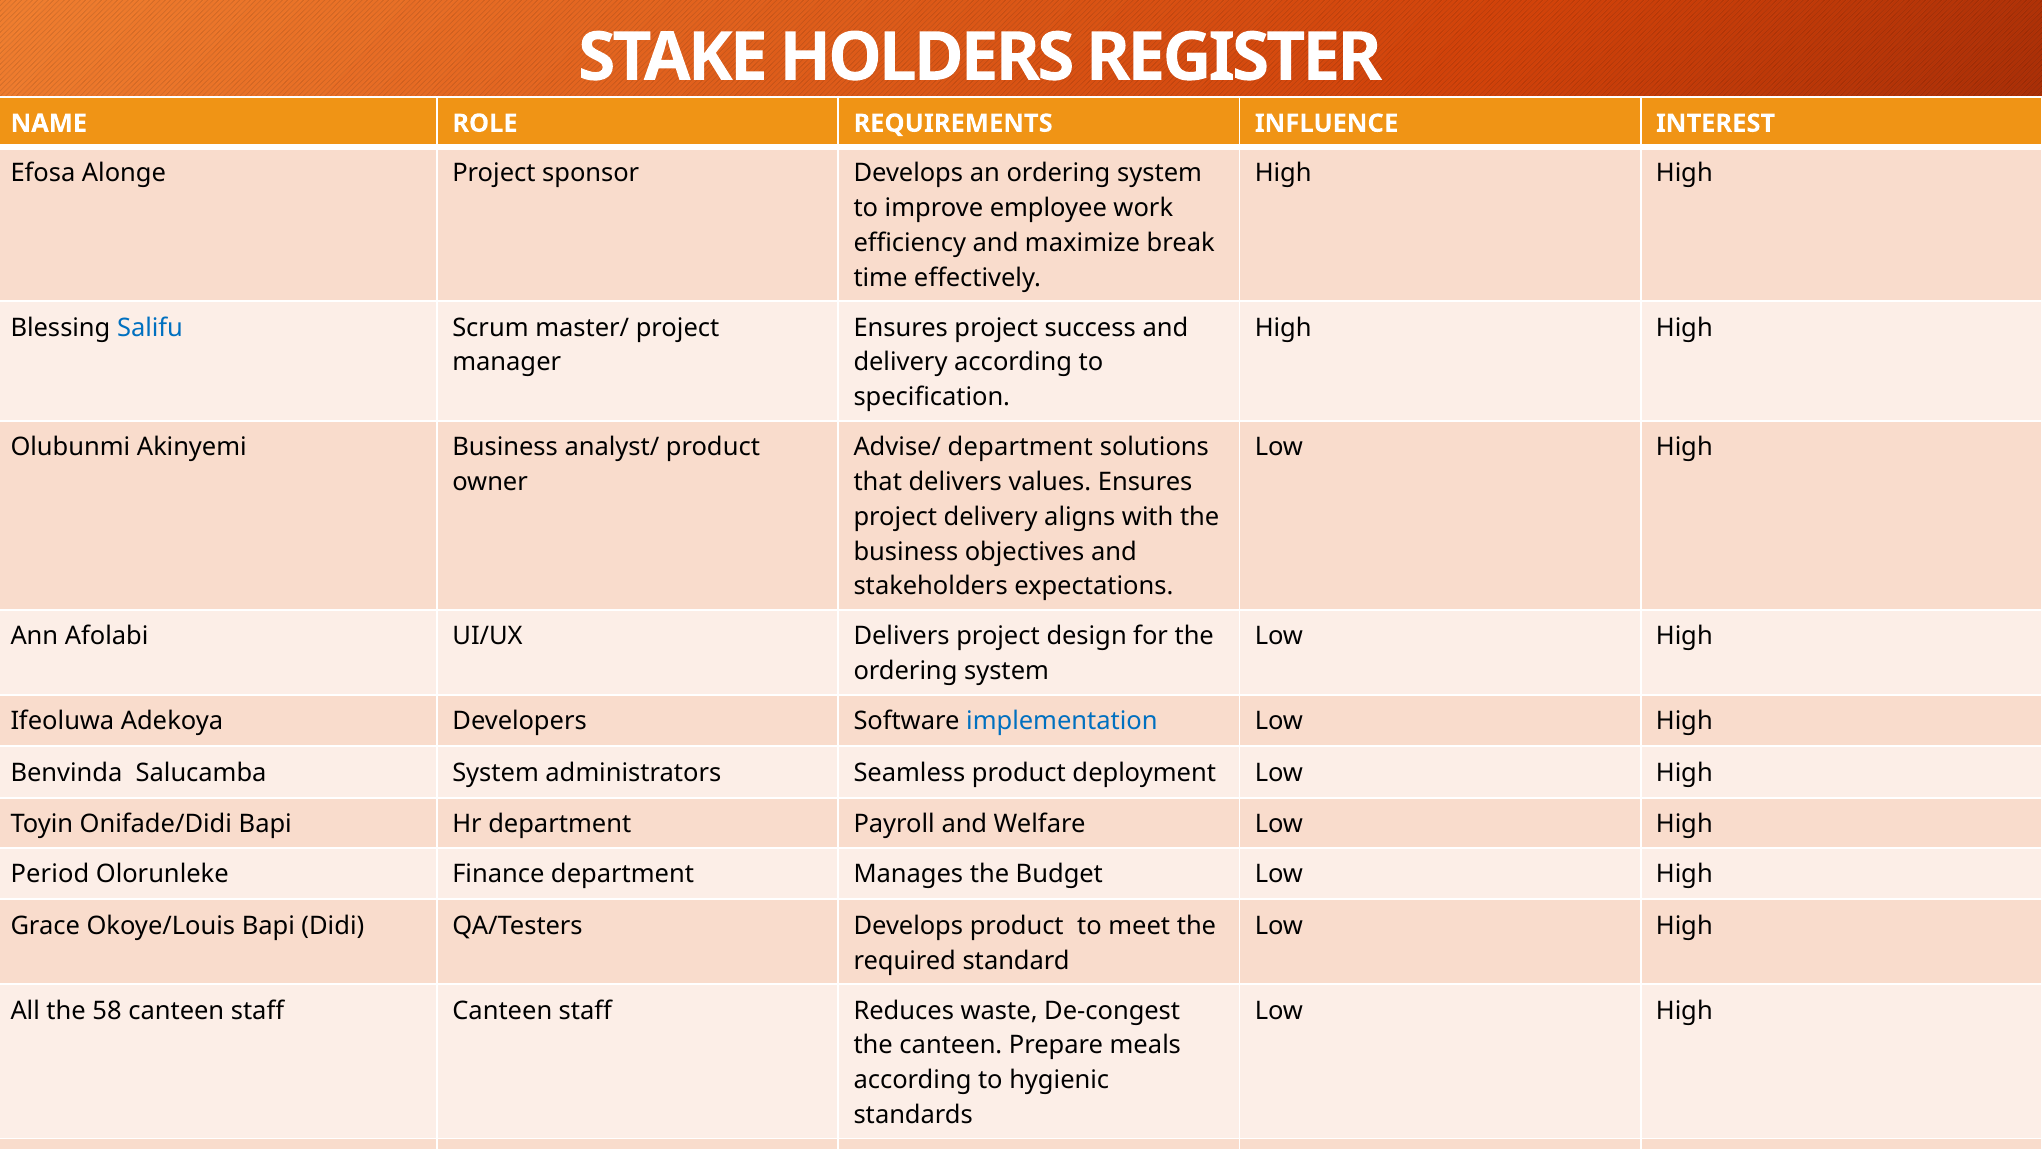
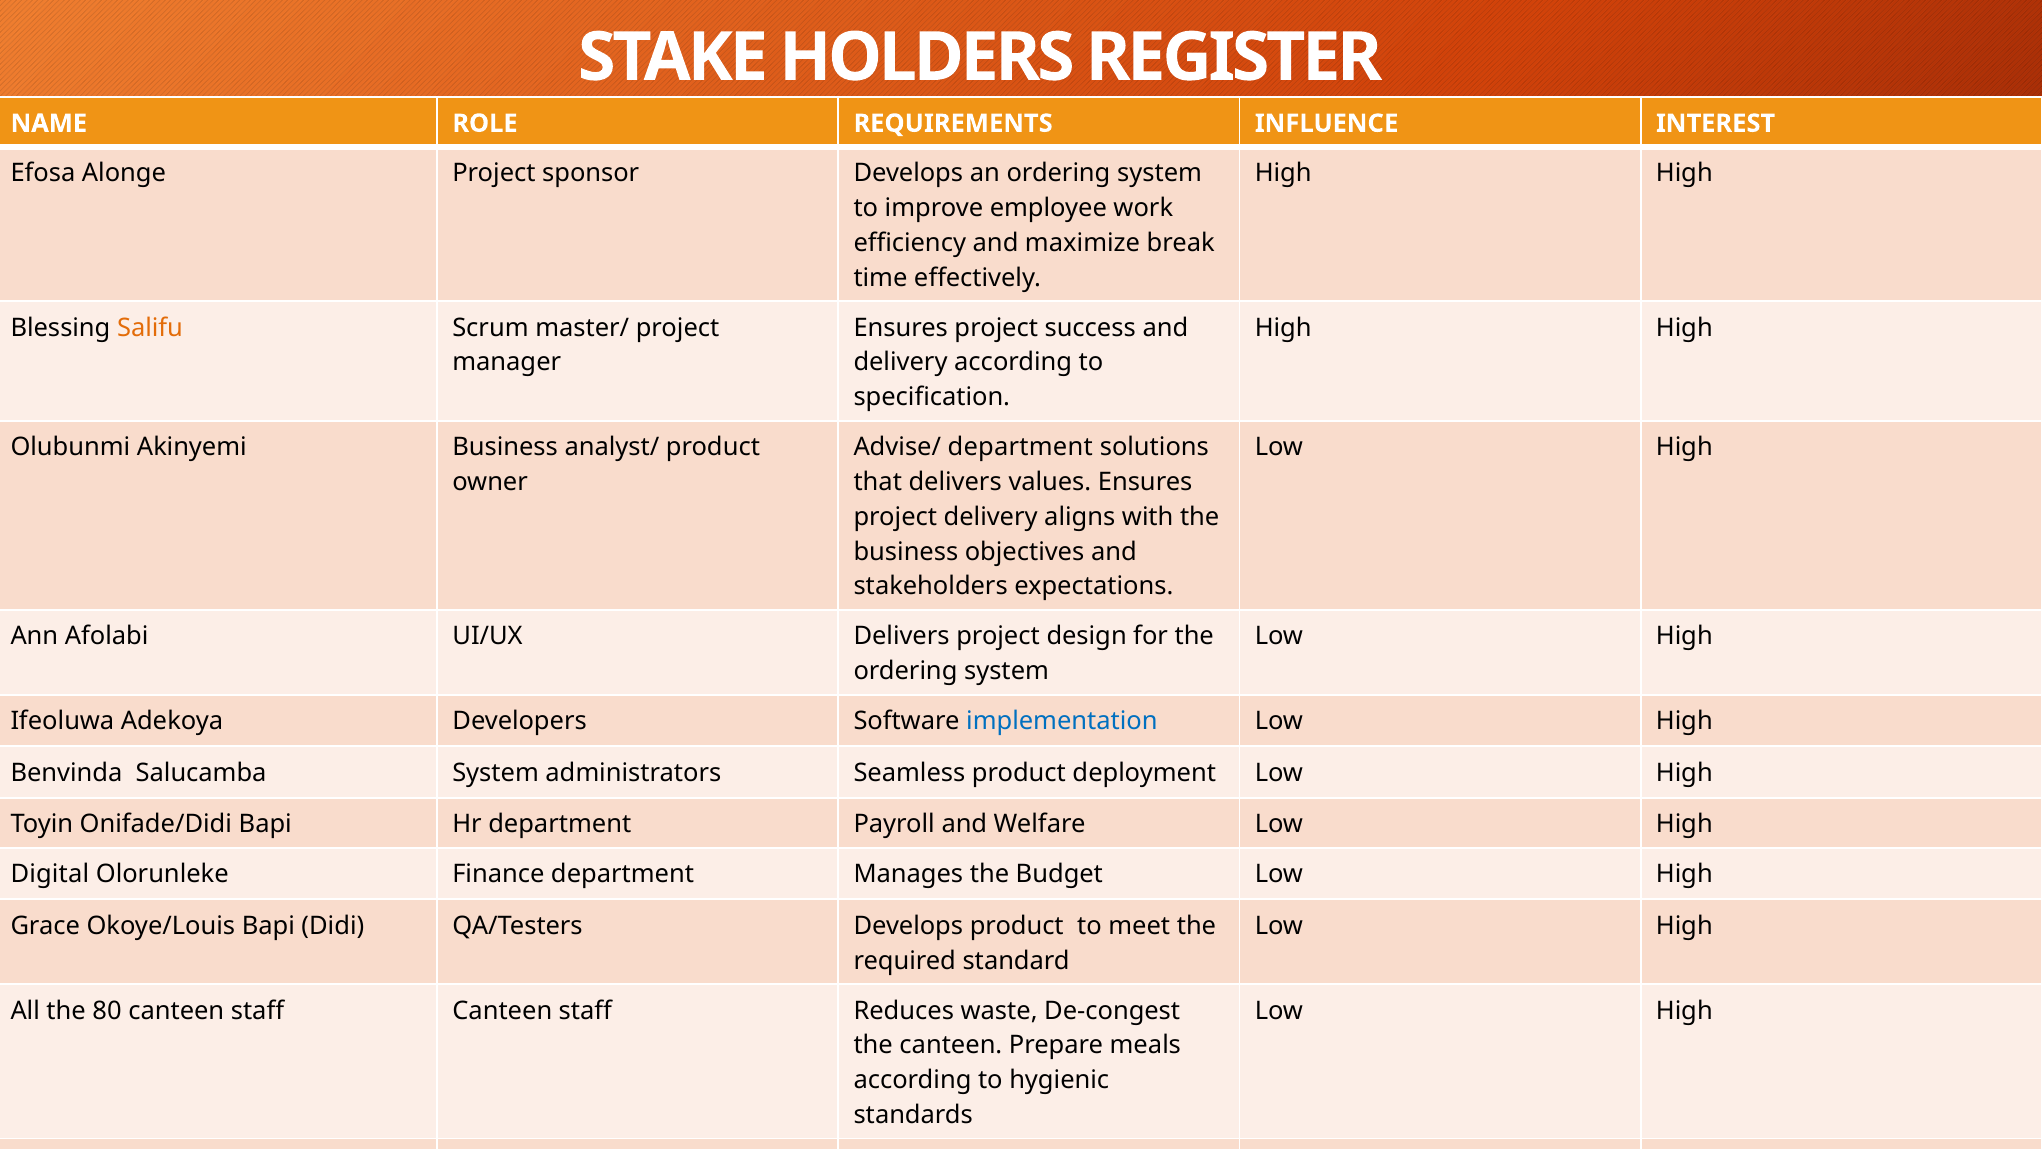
Salifu colour: blue -> orange
Period: Period -> Digital
58: 58 -> 80
